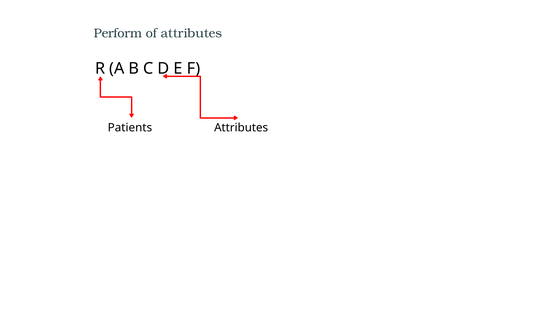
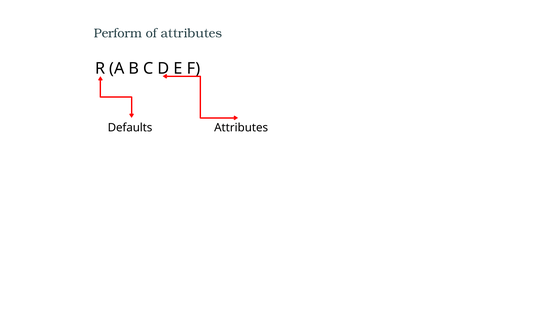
Patients: Patients -> Defaults
